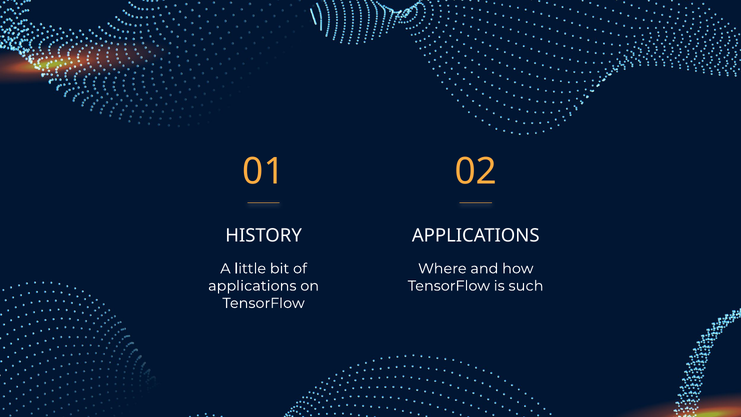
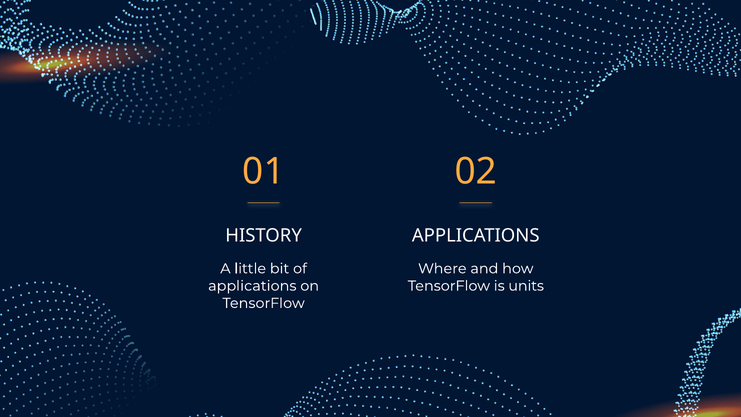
such: such -> units
